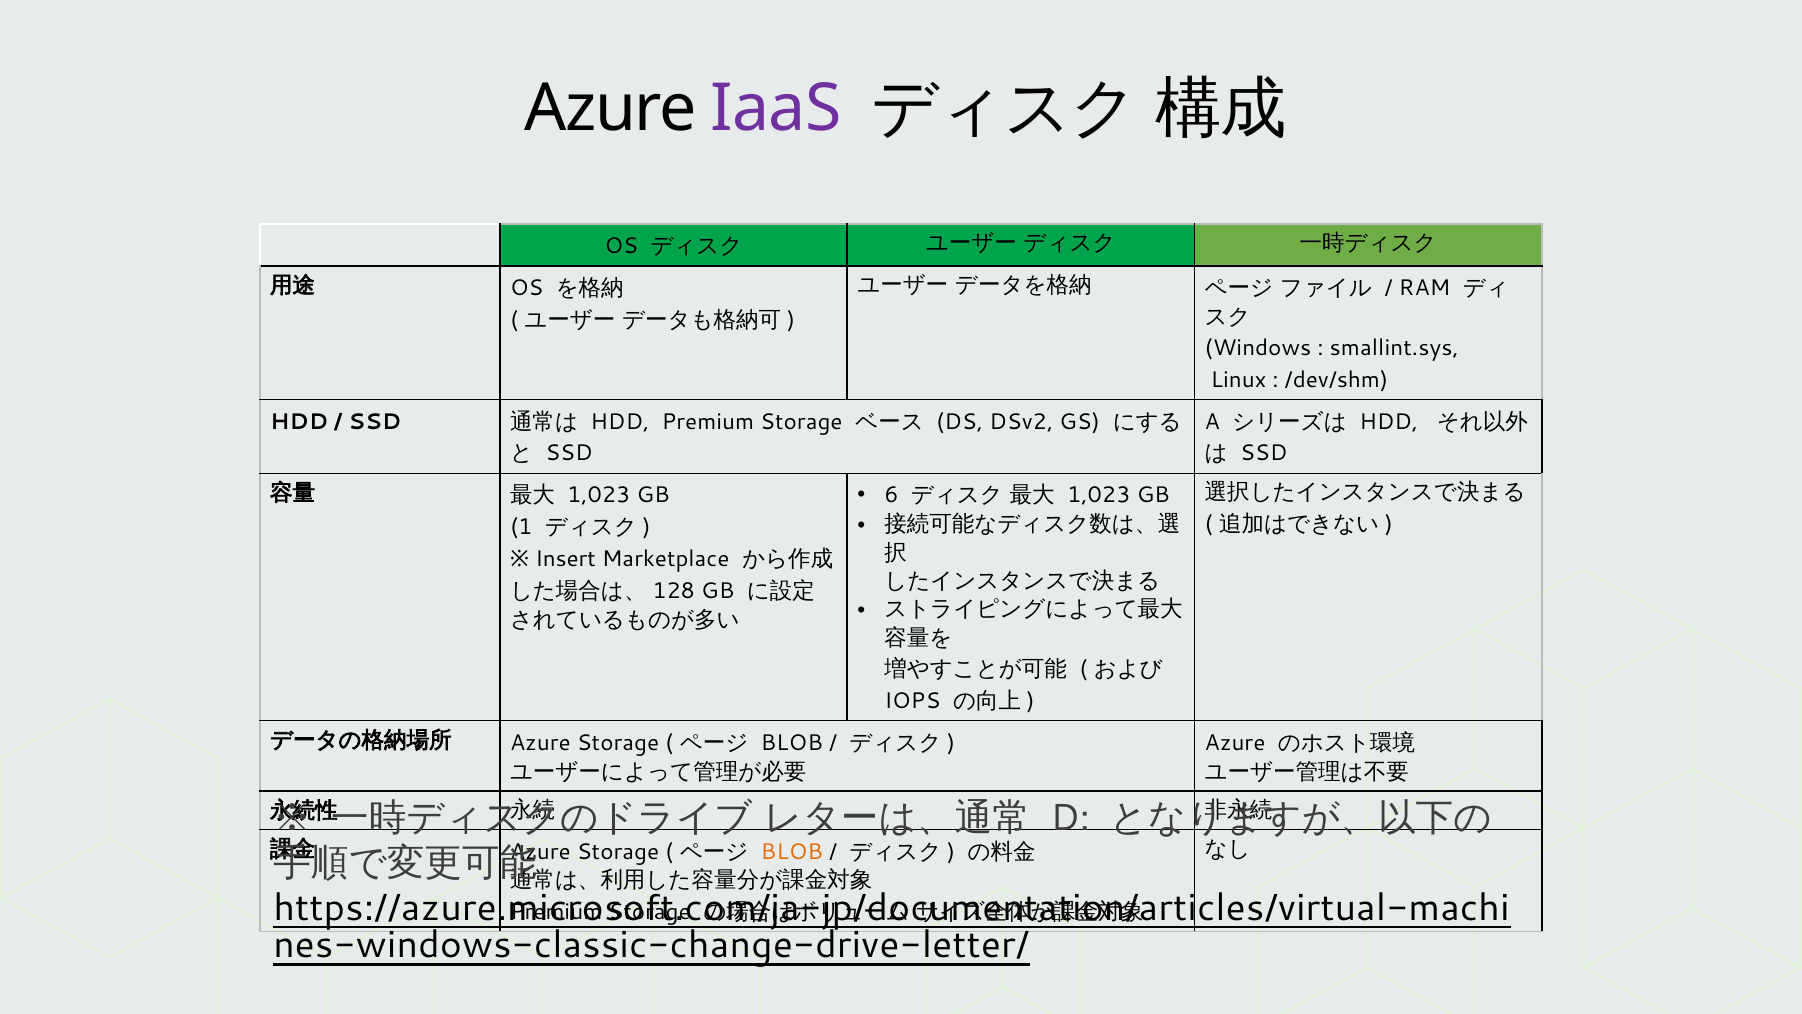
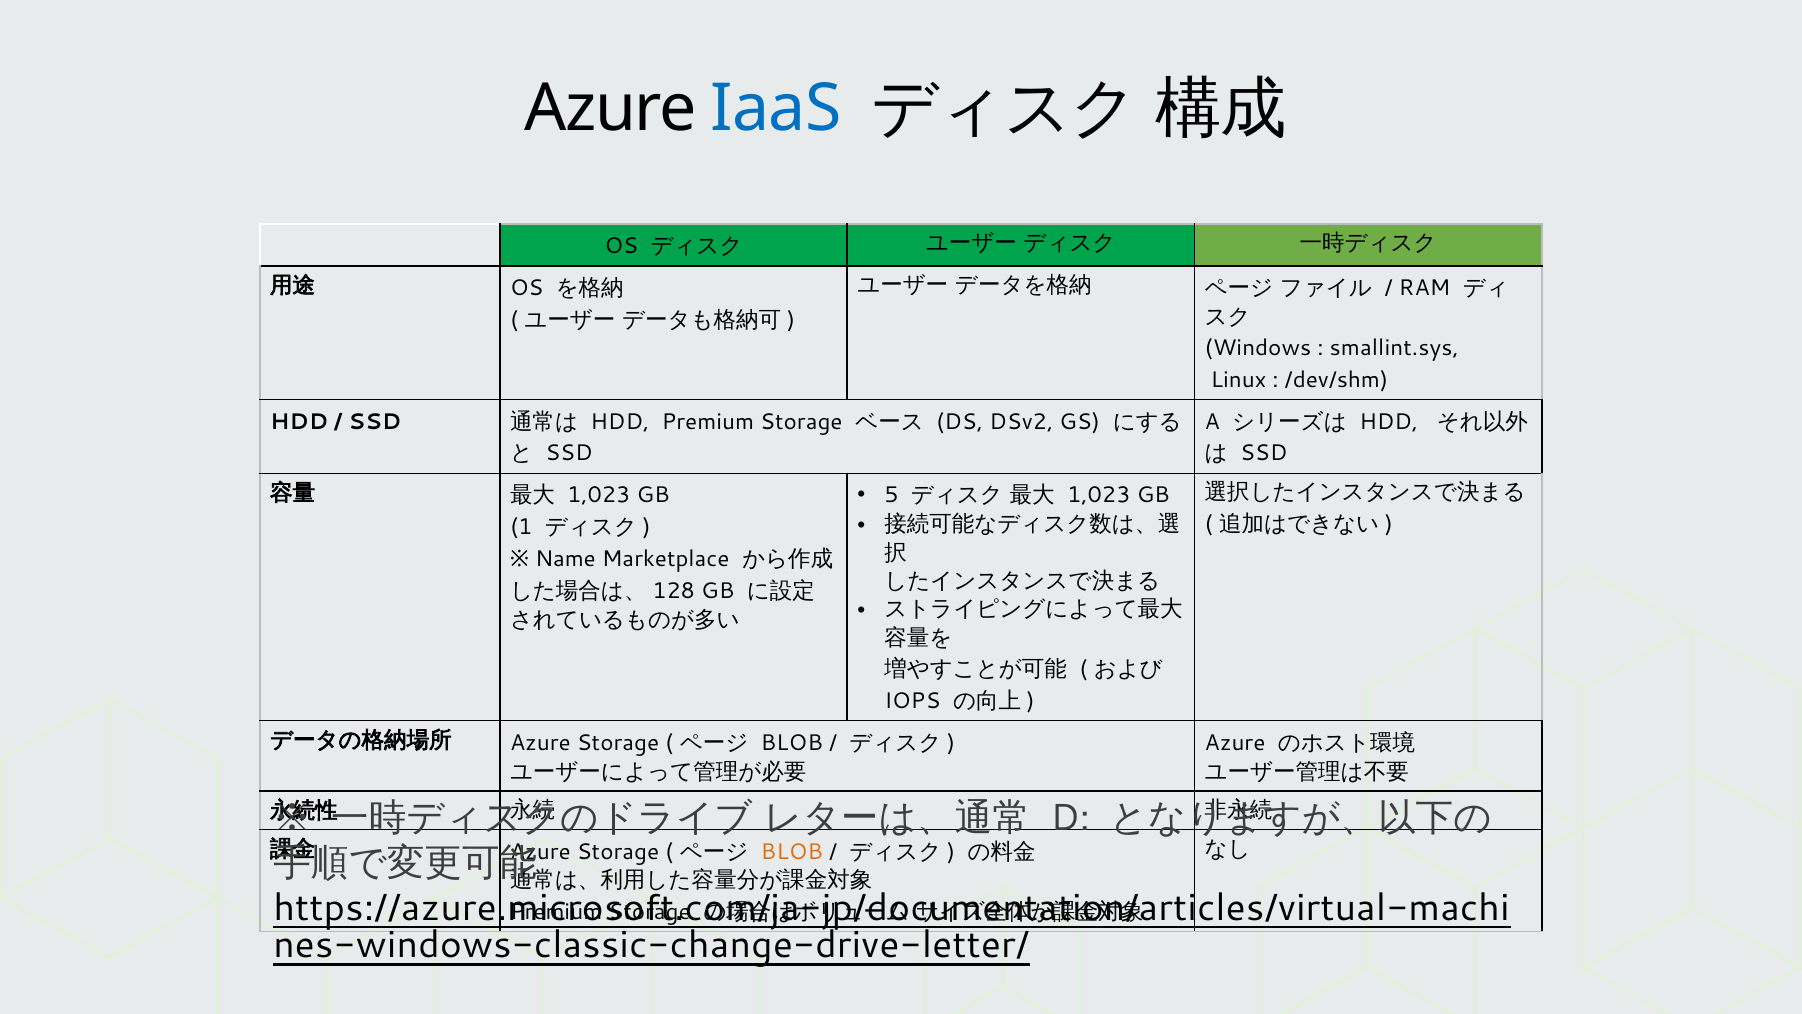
IaaS colour: purple -> blue
6: 6 -> 5
Insert: Insert -> Name
